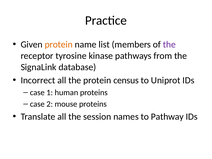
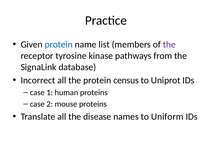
protein at (59, 44) colour: orange -> blue
session: session -> disease
Pathway: Pathway -> Uniform
